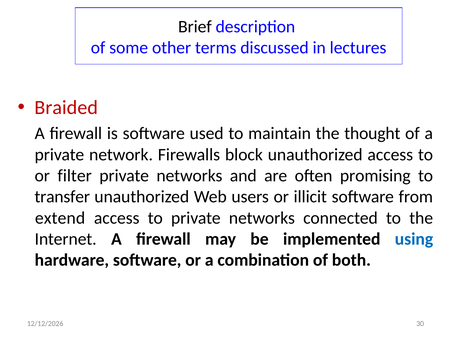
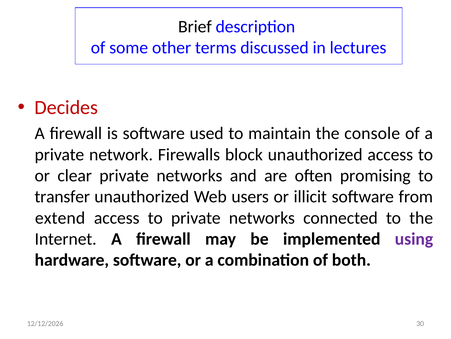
Braided: Braided -> Decides
thought: thought -> console
filter: filter -> clear
using colour: blue -> purple
